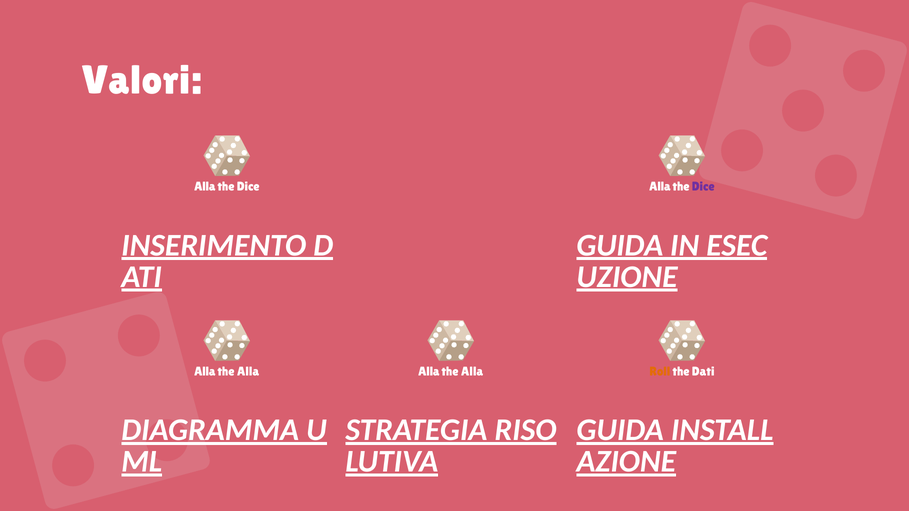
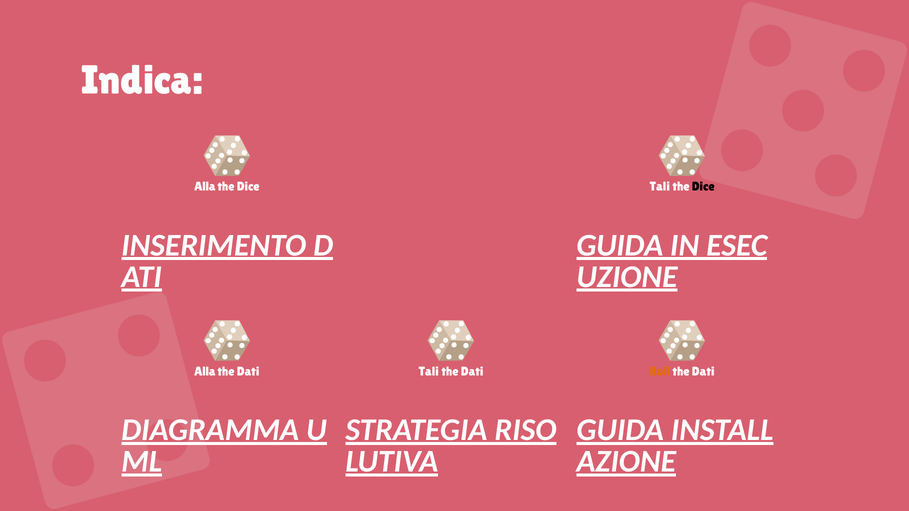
Valori: Valori -> Indica
Alla at (660, 187): Alla -> Tali
Dice at (703, 187) colour: purple -> black
Alla at (248, 372): Alla -> Dati
Alla at (429, 372): Alla -> Tali
Alla at (472, 372): Alla -> Dati
